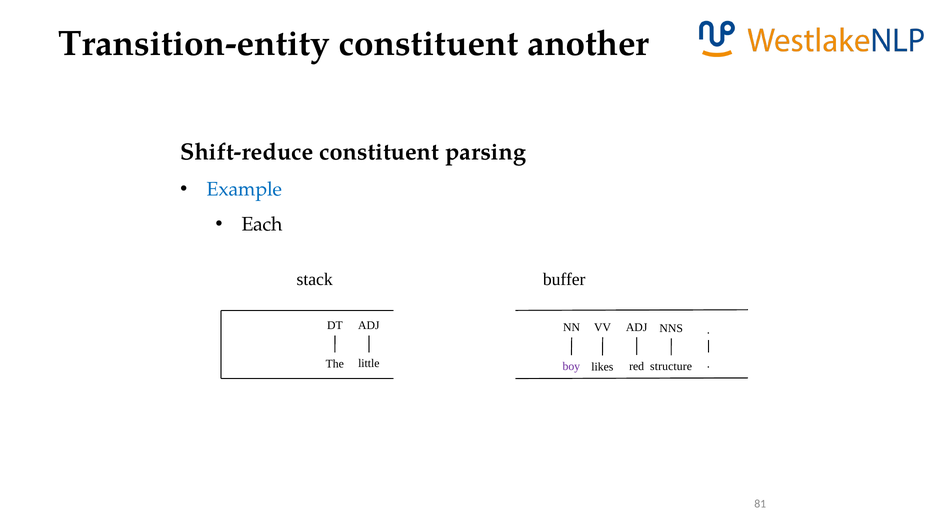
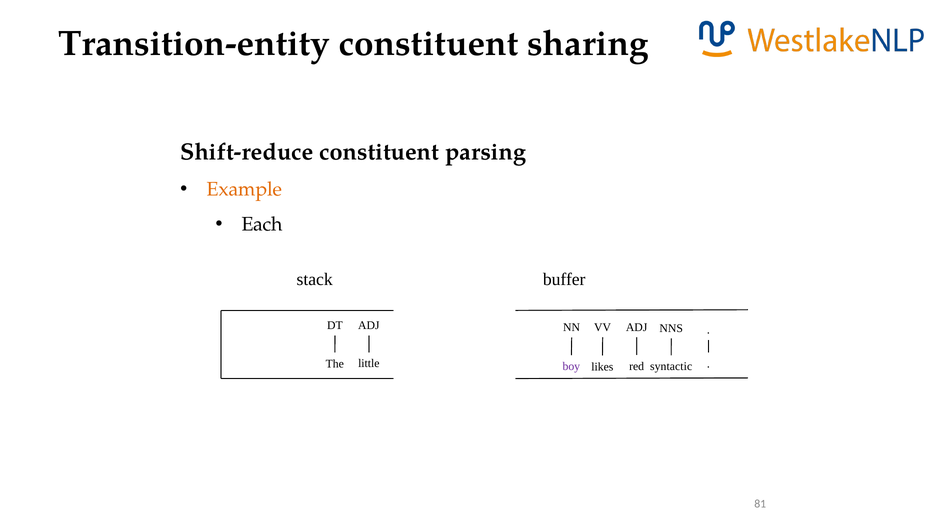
another: another -> sharing
Example colour: blue -> orange
structure: structure -> syntactic
